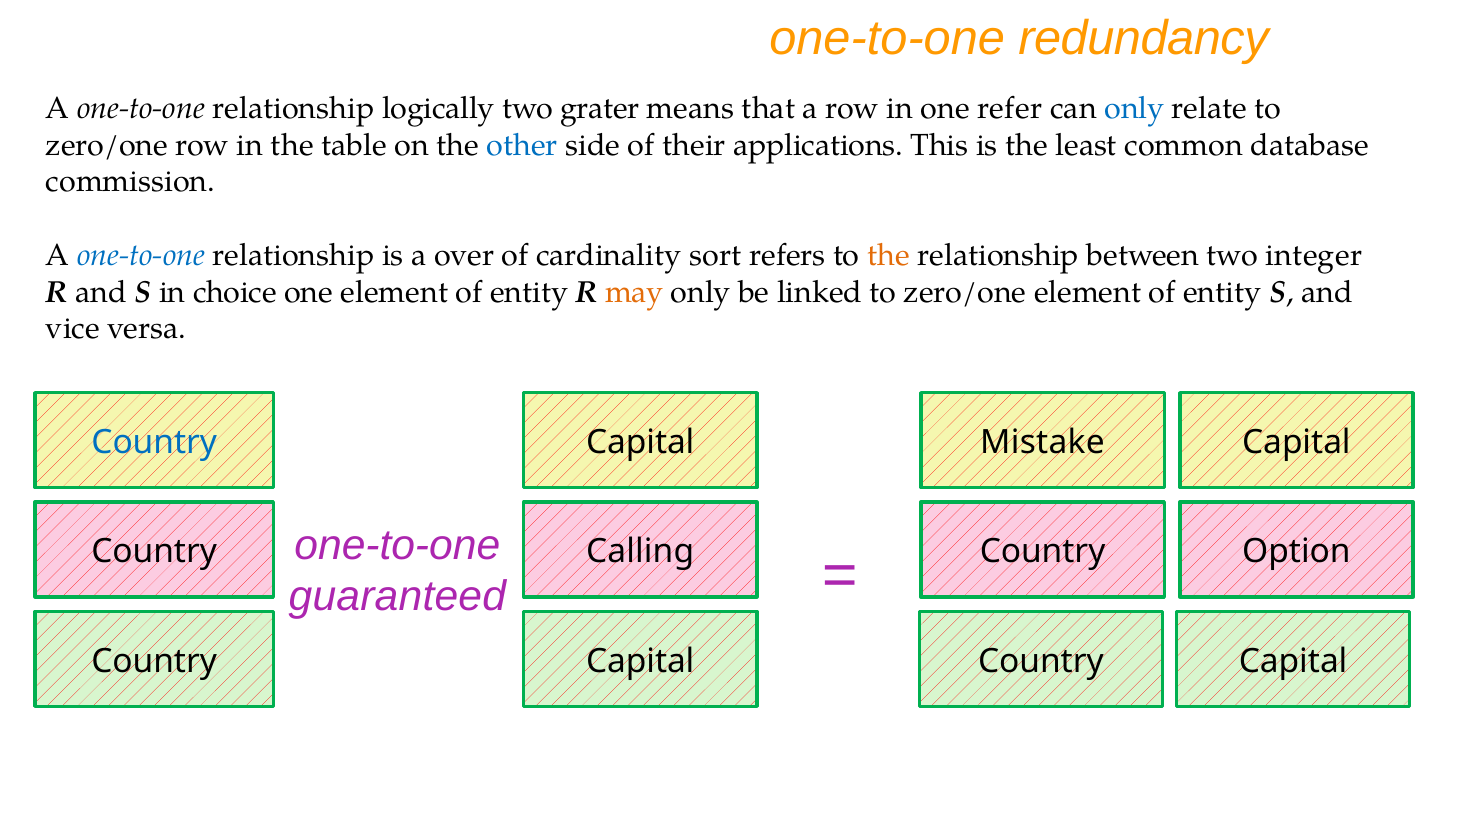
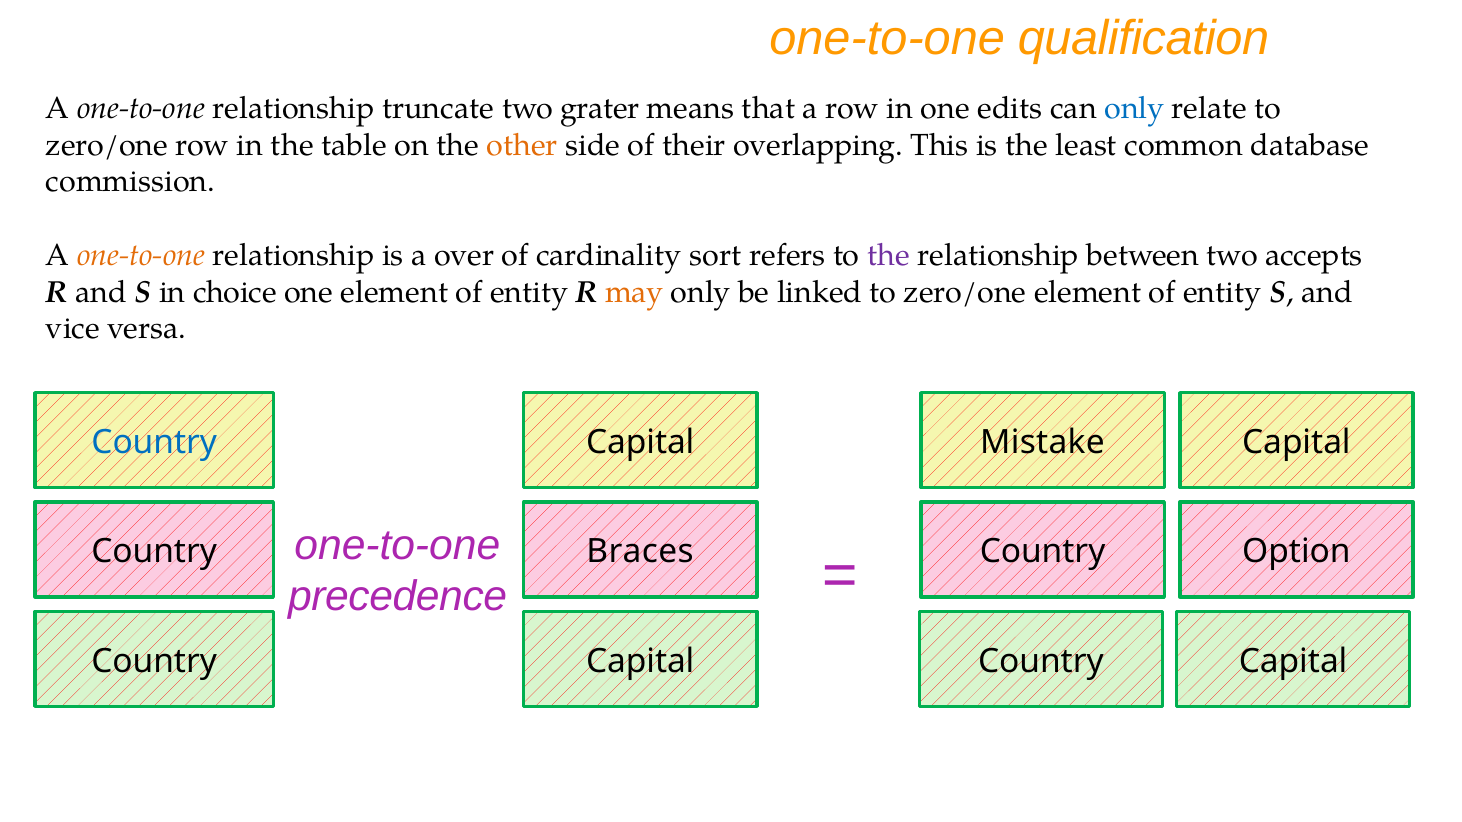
redundancy: redundancy -> qualification
logically: logically -> truncate
refer: refer -> edits
other colour: blue -> orange
applications: applications -> overlapping
one-to-one at (141, 256) colour: blue -> orange
the at (889, 256) colour: orange -> purple
integer: integer -> accepts
Calling: Calling -> Braces
guaranteed: guaranteed -> precedence
